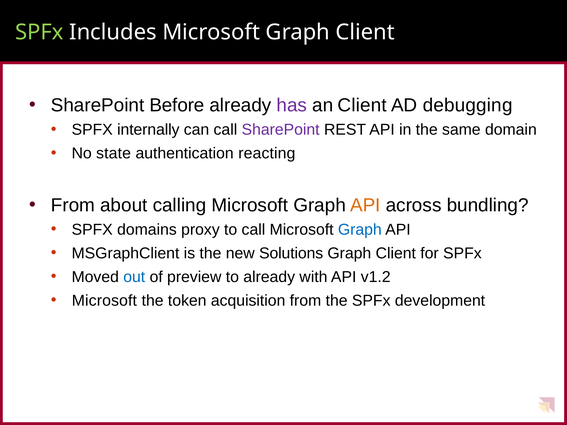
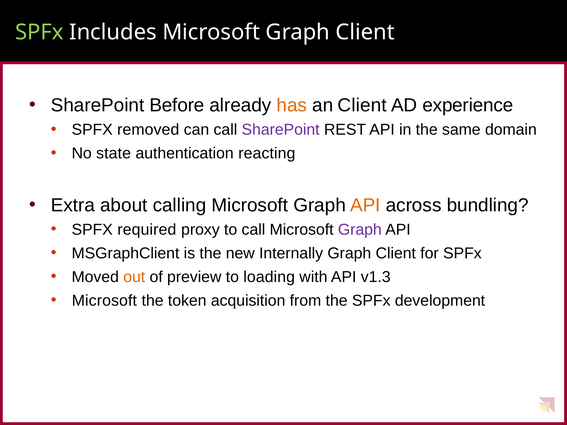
has colour: purple -> orange
debugging: debugging -> experience
internally: internally -> removed
From at (73, 205): From -> Extra
domains: domains -> required
Graph at (360, 230) colour: blue -> purple
Solutions: Solutions -> Internally
out colour: blue -> orange
to already: already -> loading
v1.2: v1.2 -> v1.3
